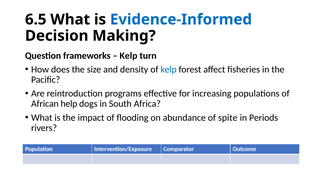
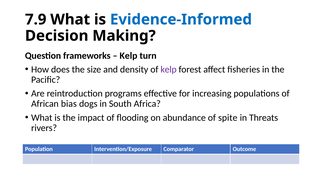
6.5: 6.5 -> 7.9
kelp at (169, 69) colour: blue -> purple
help: help -> bias
Periods: Periods -> Threats
